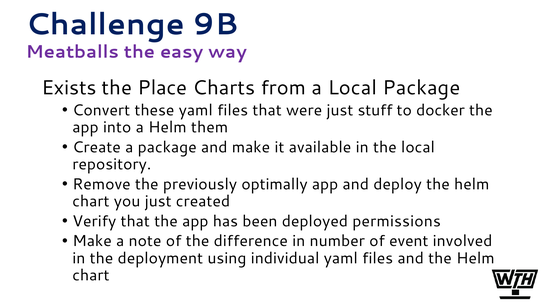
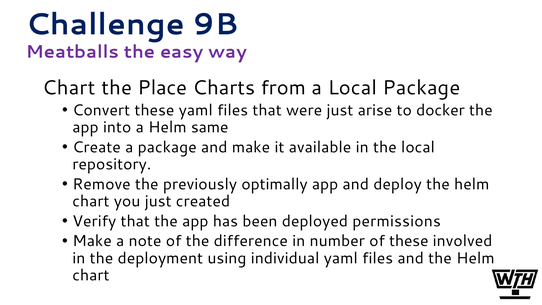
Exists at (69, 88): Exists -> Chart
stuff: stuff -> arise
them: them -> same
of event: event -> these
